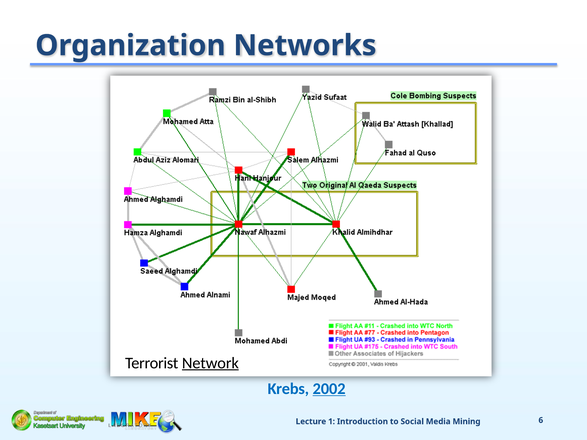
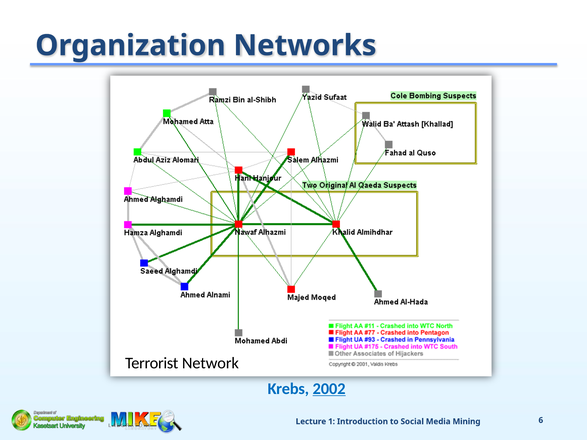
Network underline: present -> none
